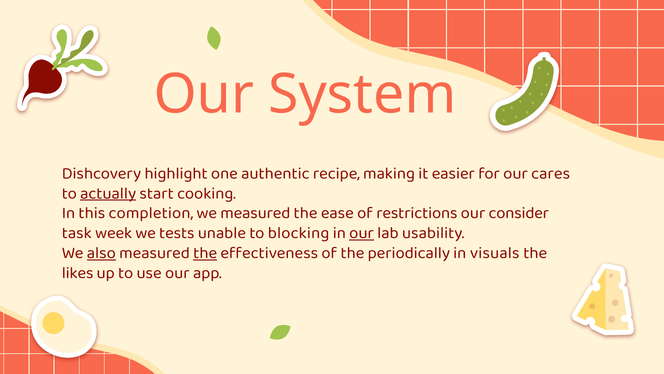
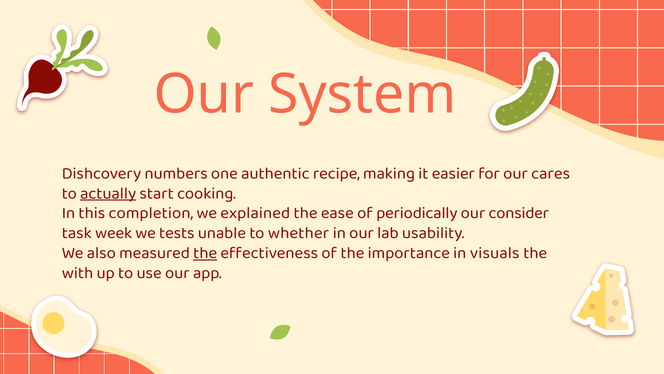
highlight: highlight -> numbers
we measured: measured -> explained
restrictions: restrictions -> periodically
blocking: blocking -> whether
our at (362, 233) underline: present -> none
also underline: present -> none
periodically: periodically -> importance
likes: likes -> with
